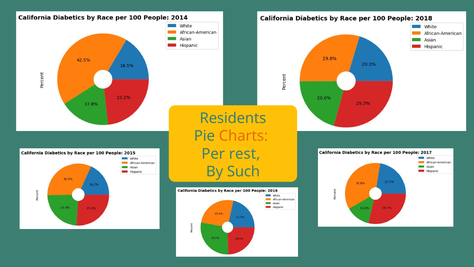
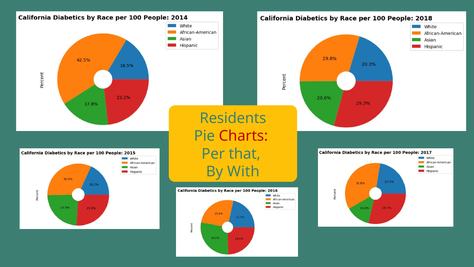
Charts colour: orange -> red
rest: rest -> that
Such: Such -> With
